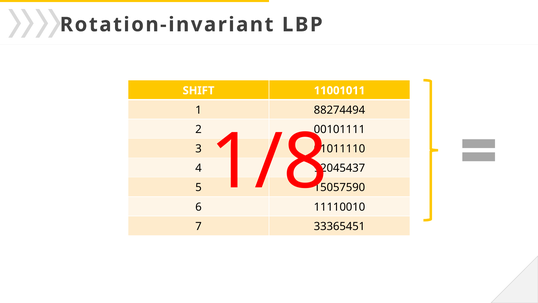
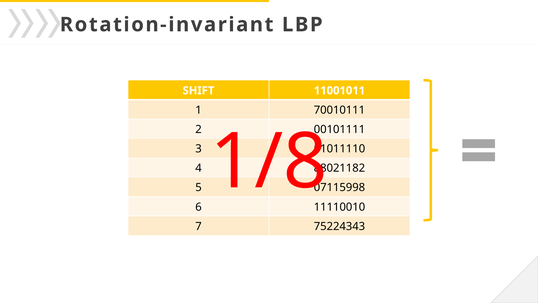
88274494: 88274494 -> 70010111
92045437: 92045437 -> 88021182
15057590: 15057590 -> 07115998
33365451: 33365451 -> 75224343
